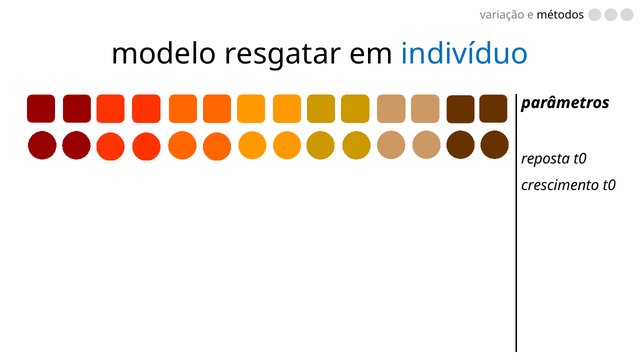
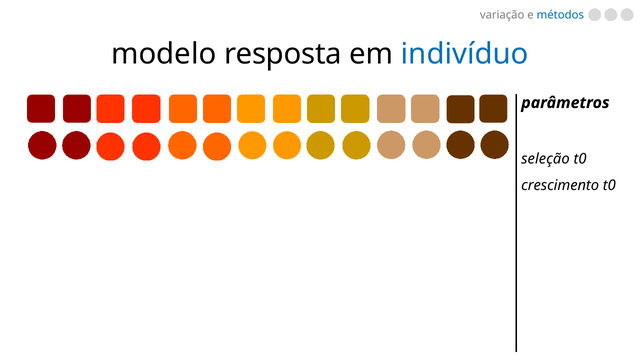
métodos colour: black -> blue
resgatar: resgatar -> resposta
reposta: reposta -> seleção
